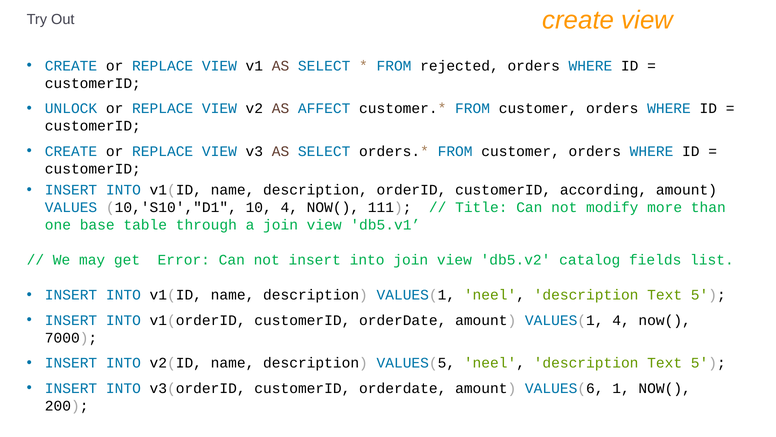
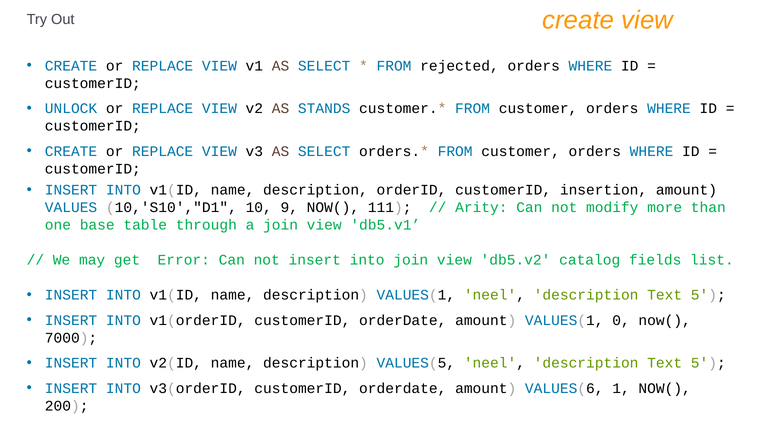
AFFECT: AFFECT -> STANDS
according: according -> insertion
10 4: 4 -> 9
Title: Title -> Arity
VALUES(1 4: 4 -> 0
